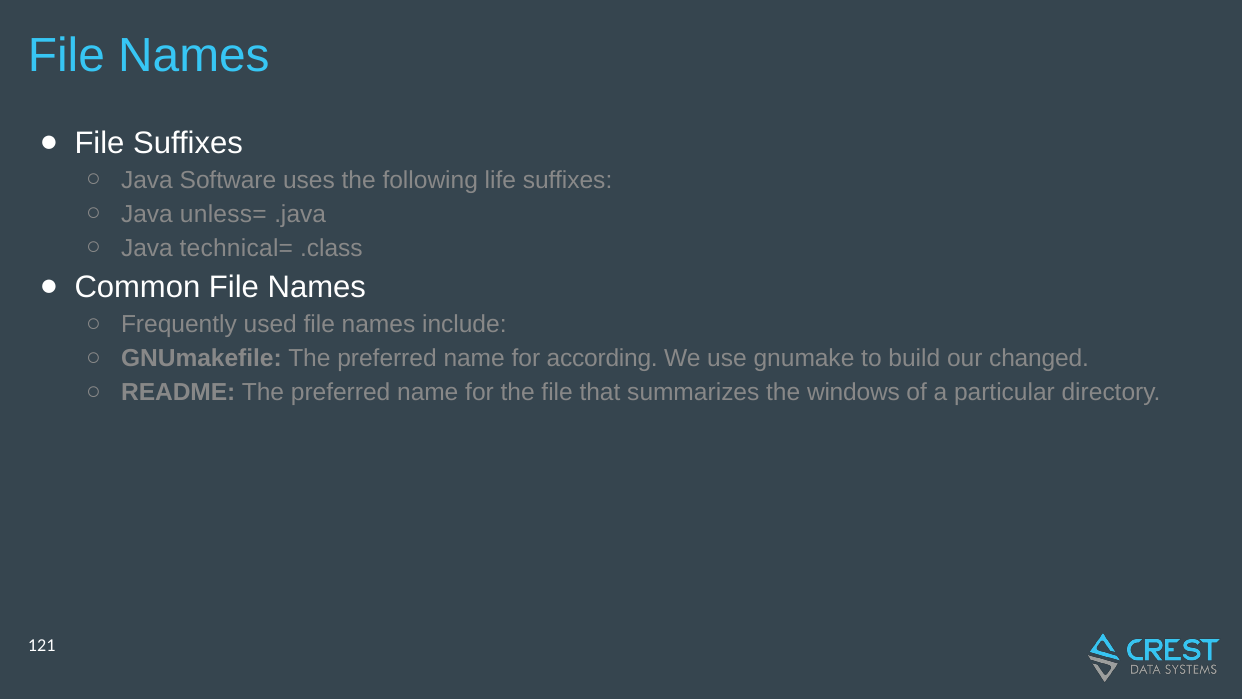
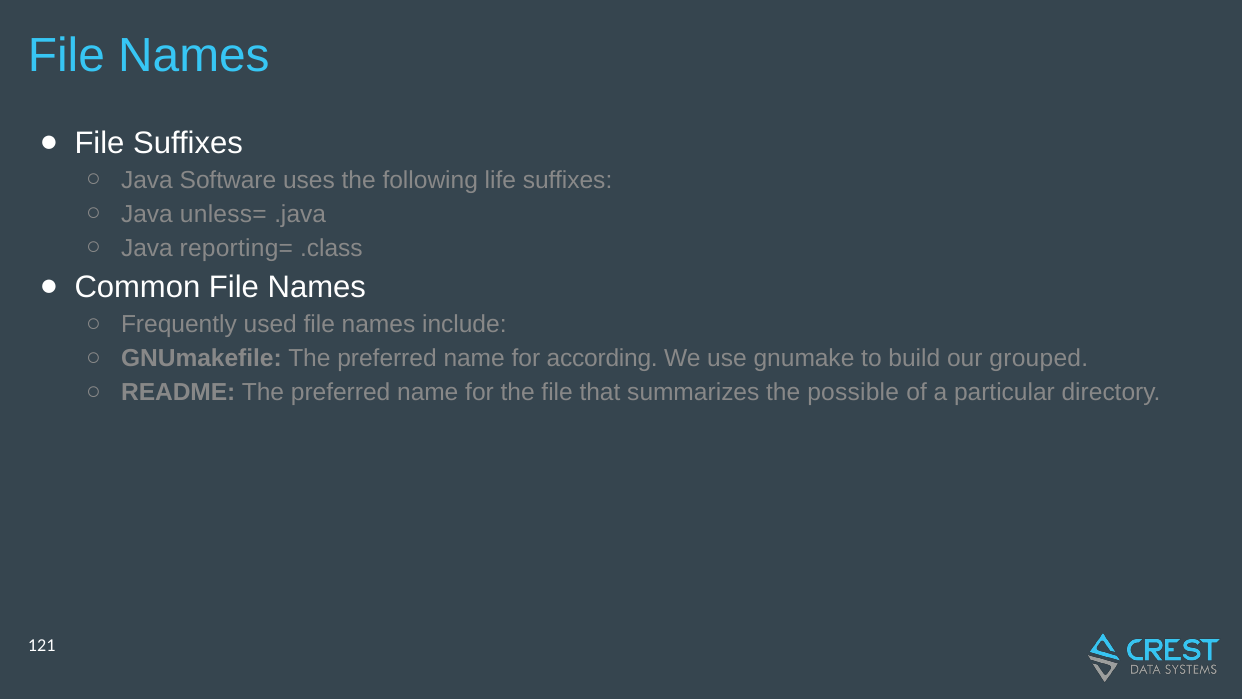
technical=: technical= -> reporting=
changed: changed -> grouped
windows: windows -> possible
